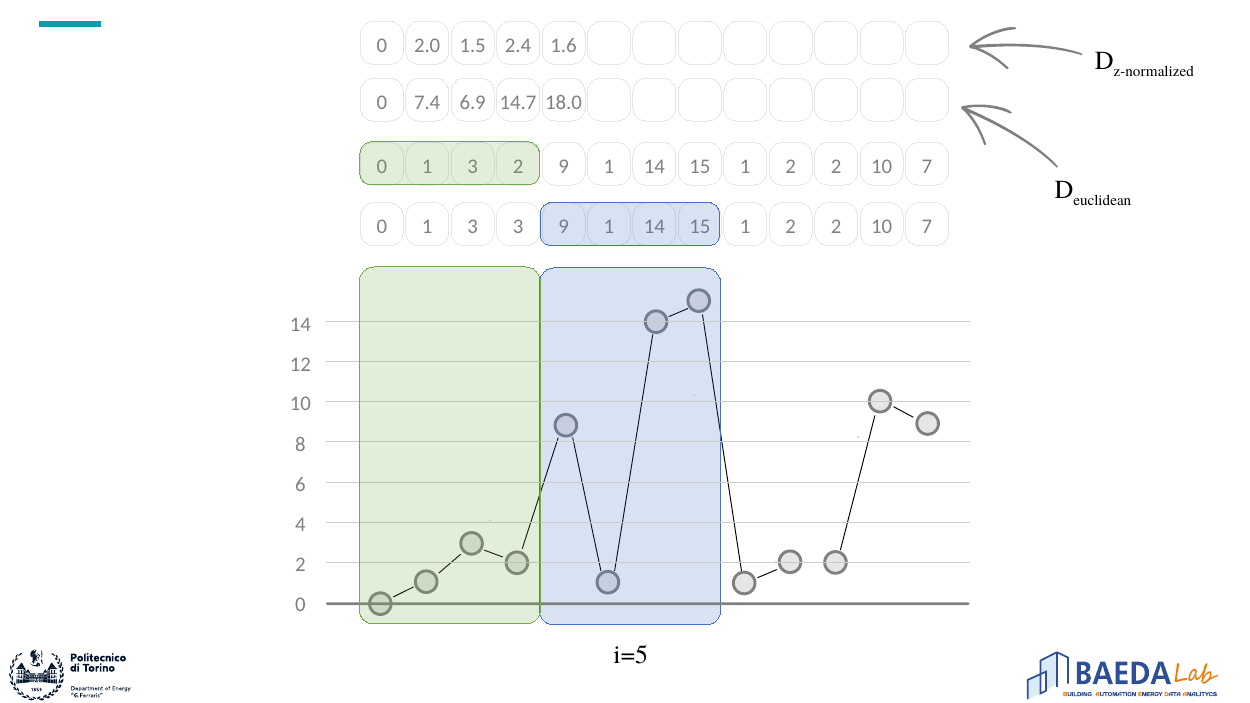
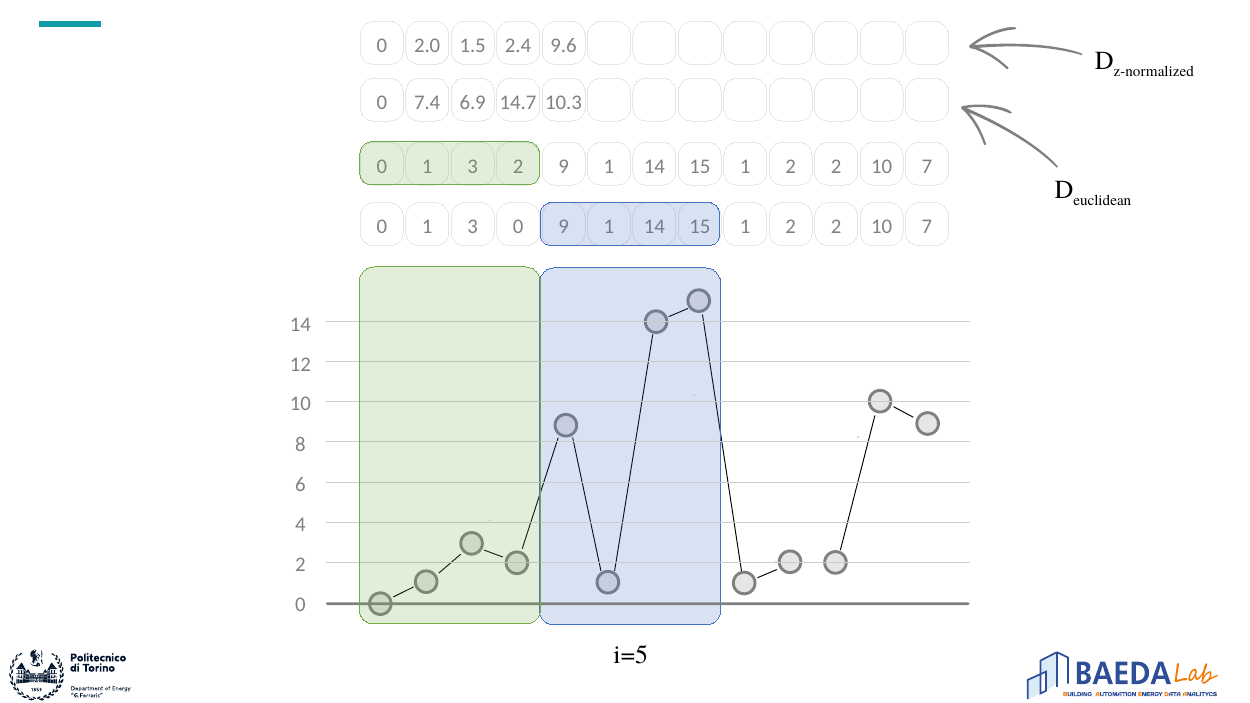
1.6: 1.6 -> 9.6
18.0: 18.0 -> 10.3
3 3: 3 -> 0
